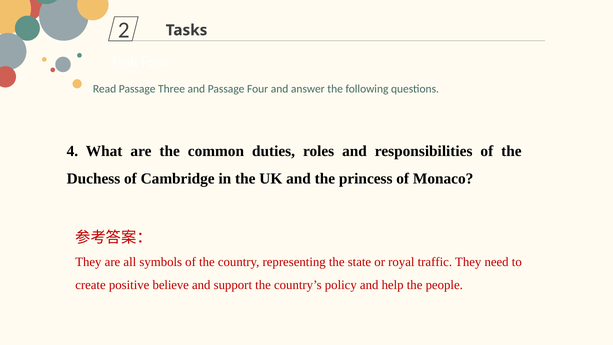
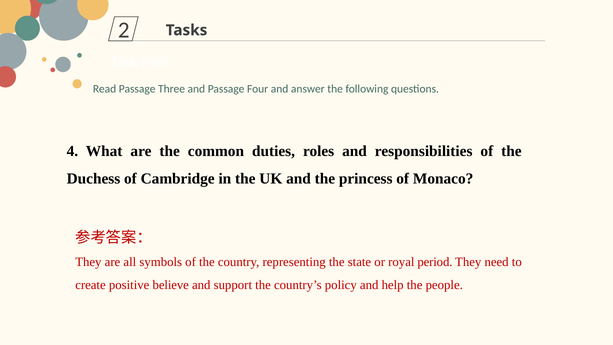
traffic: traffic -> period
